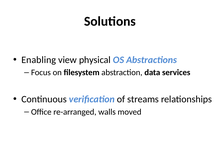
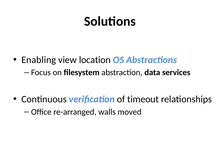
physical: physical -> location
streams: streams -> timeout
